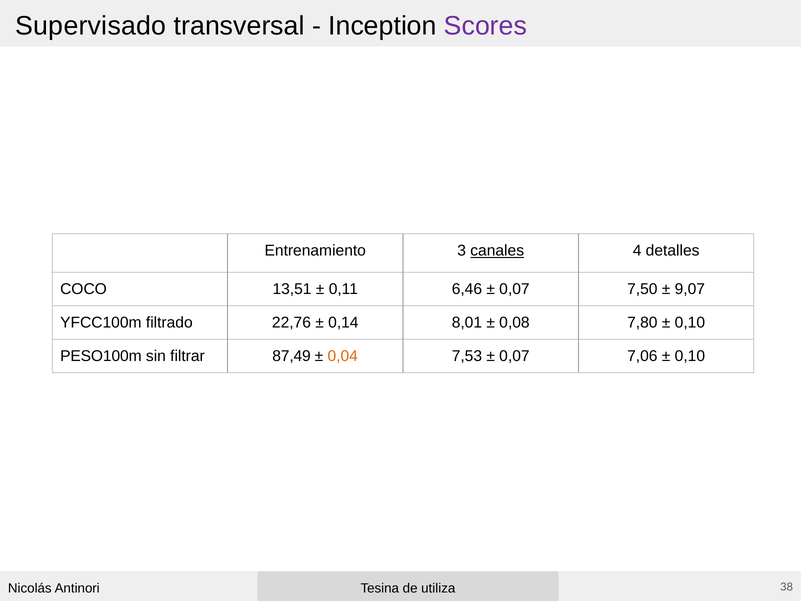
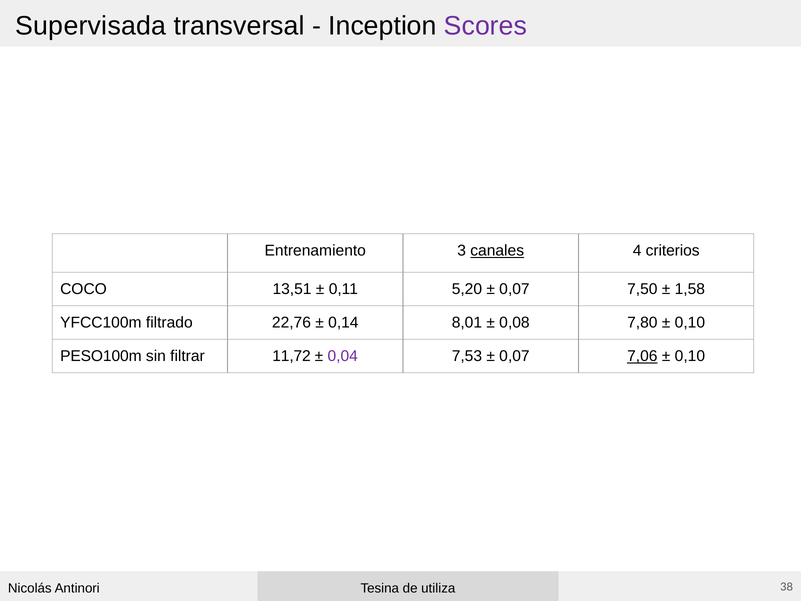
Supervisado: Supervisado -> Supervisada
detalles: detalles -> criterios
6,46: 6,46 -> 5,20
9,07: 9,07 -> 1,58
87,49: 87,49 -> 11,72
0,04 colour: orange -> purple
7,06 underline: none -> present
